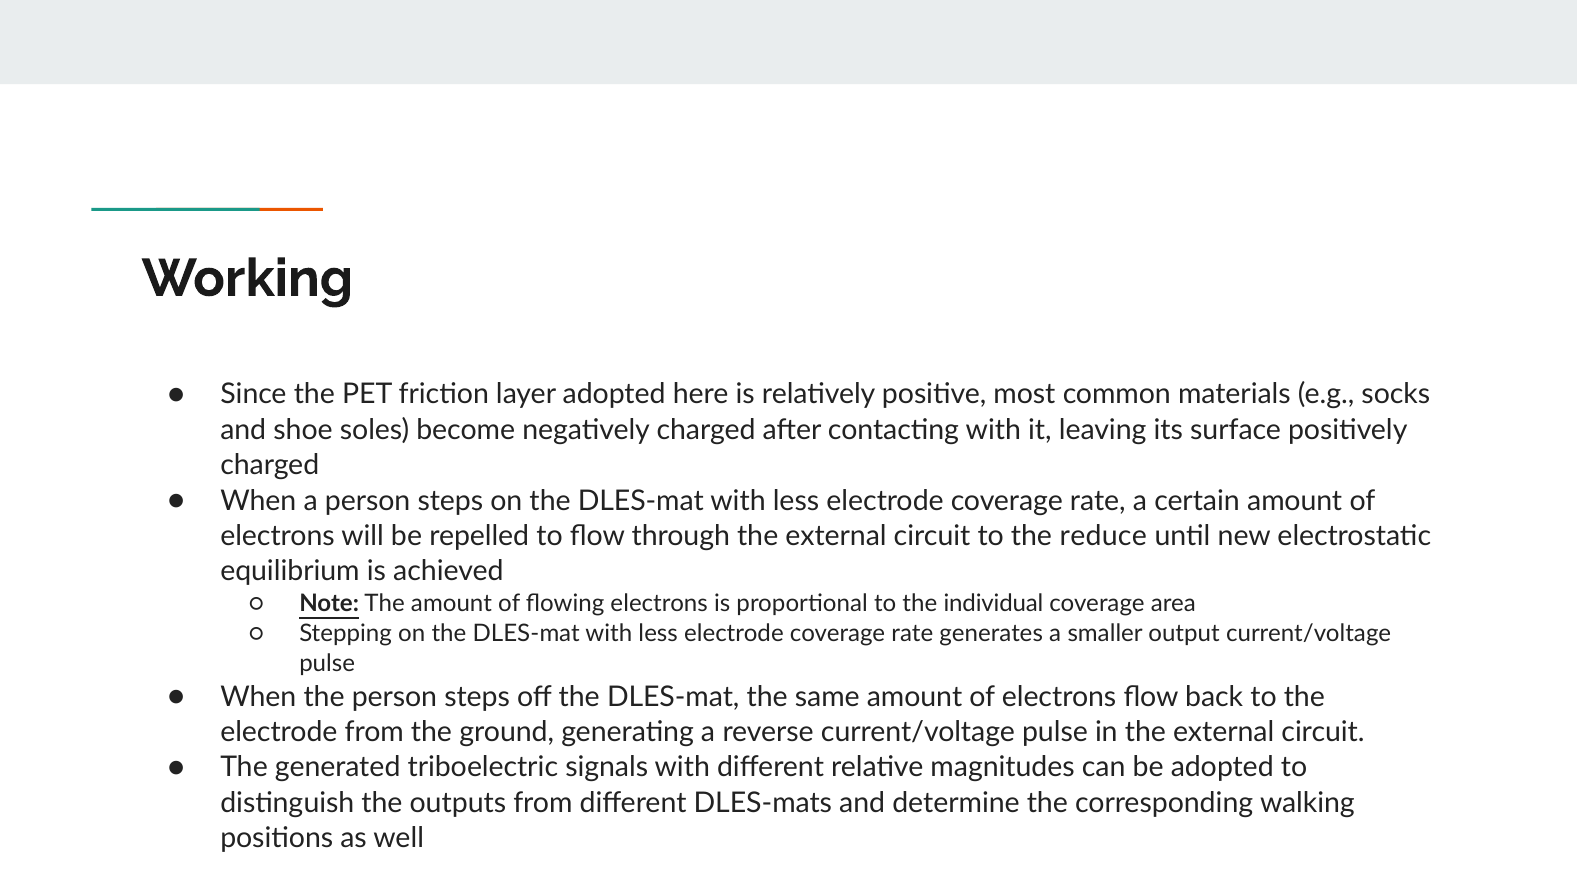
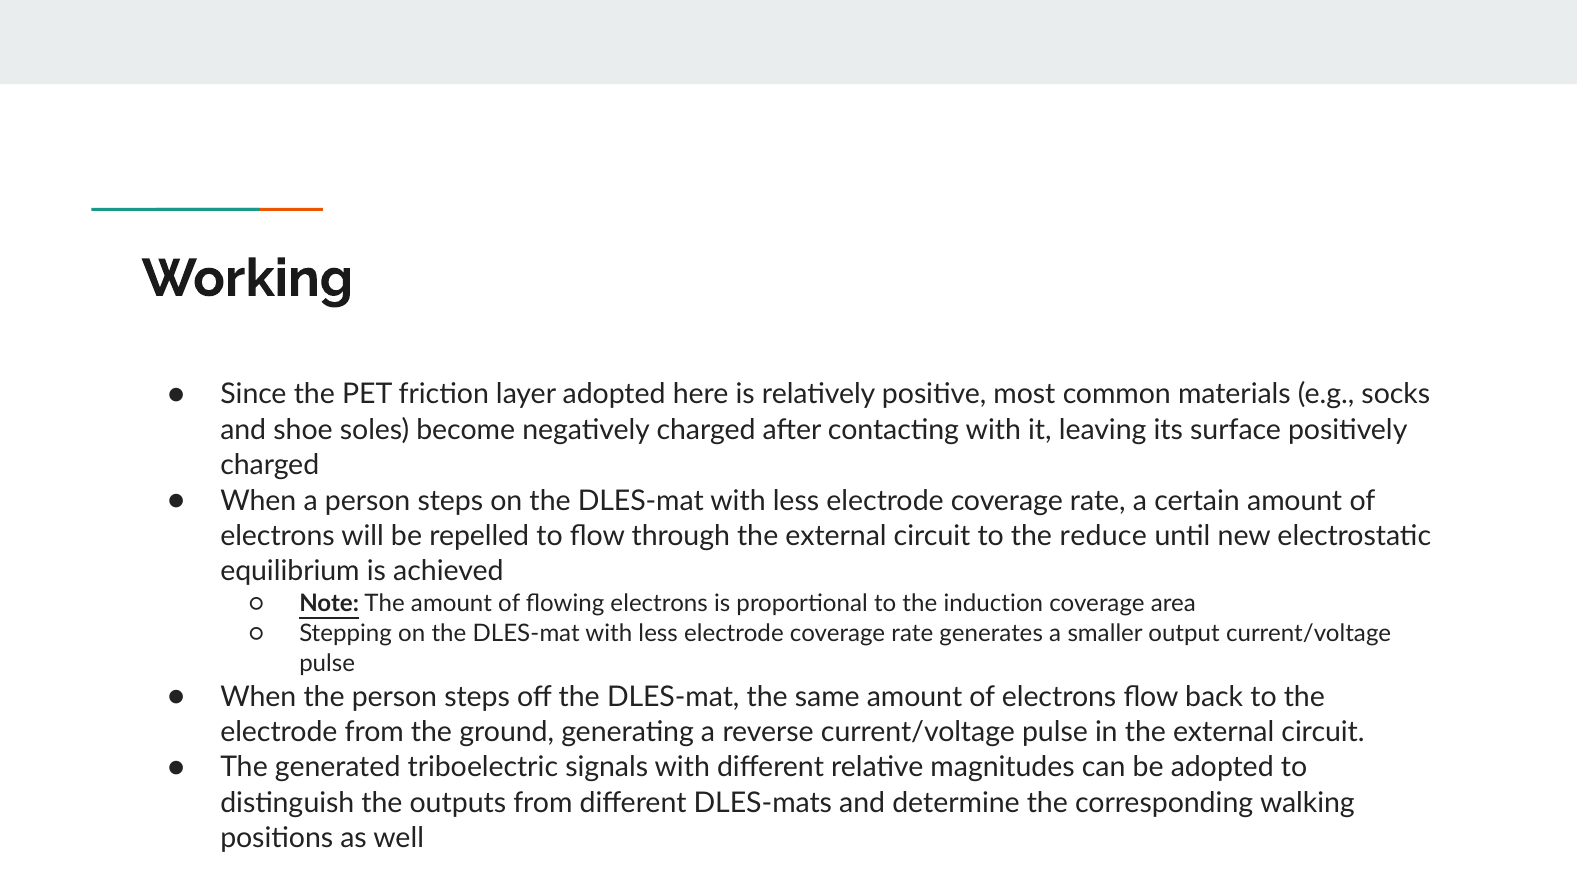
individual: individual -> induction
